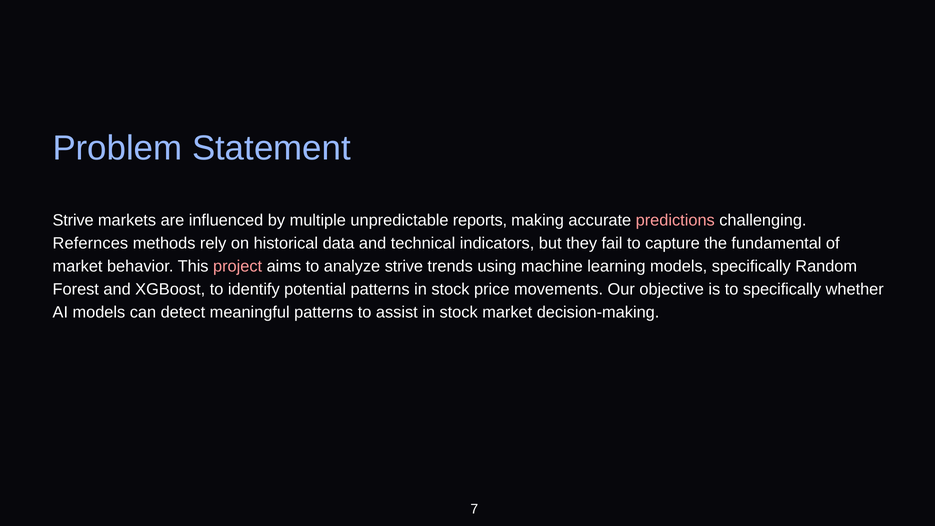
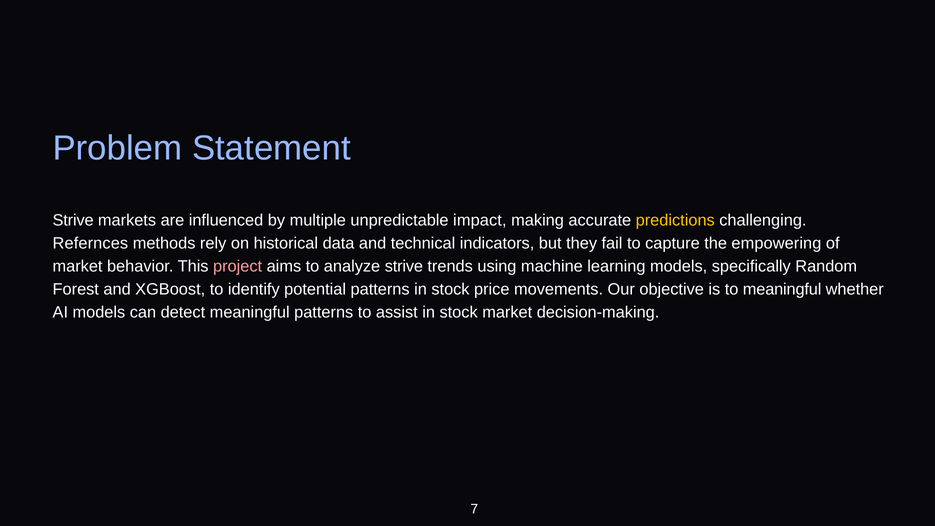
reports: reports -> impact
predictions colour: pink -> yellow
fundamental: fundamental -> empowering
to specifically: specifically -> meaningful
